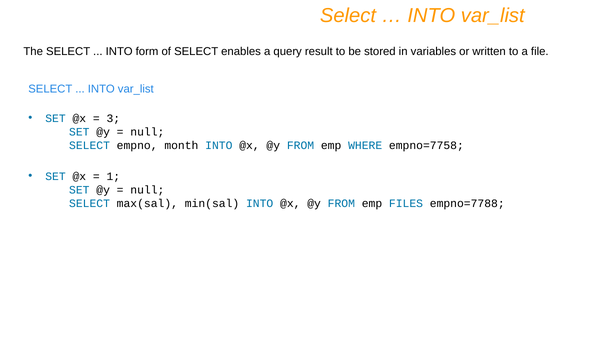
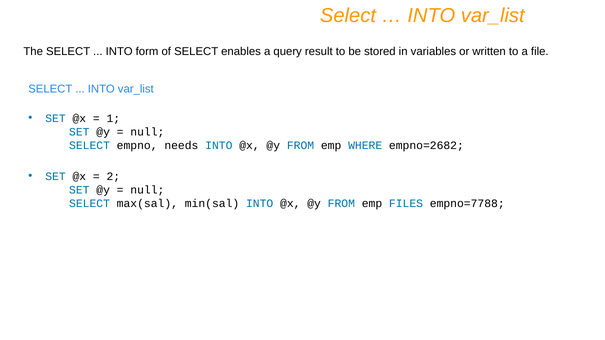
3: 3 -> 1
month: month -> needs
empno=7758: empno=7758 -> empno=2682
1: 1 -> 2
